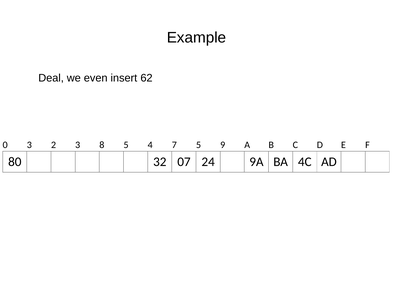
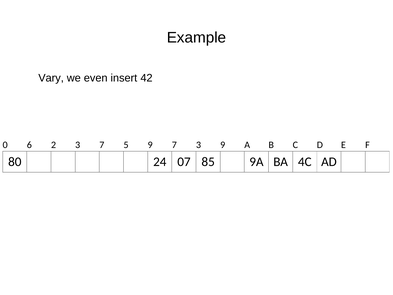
Deal: Deal -> Vary
62: 62 -> 42
0 3: 3 -> 6
3 8: 8 -> 7
5 4: 4 -> 9
7 5: 5 -> 3
32: 32 -> 24
24: 24 -> 85
